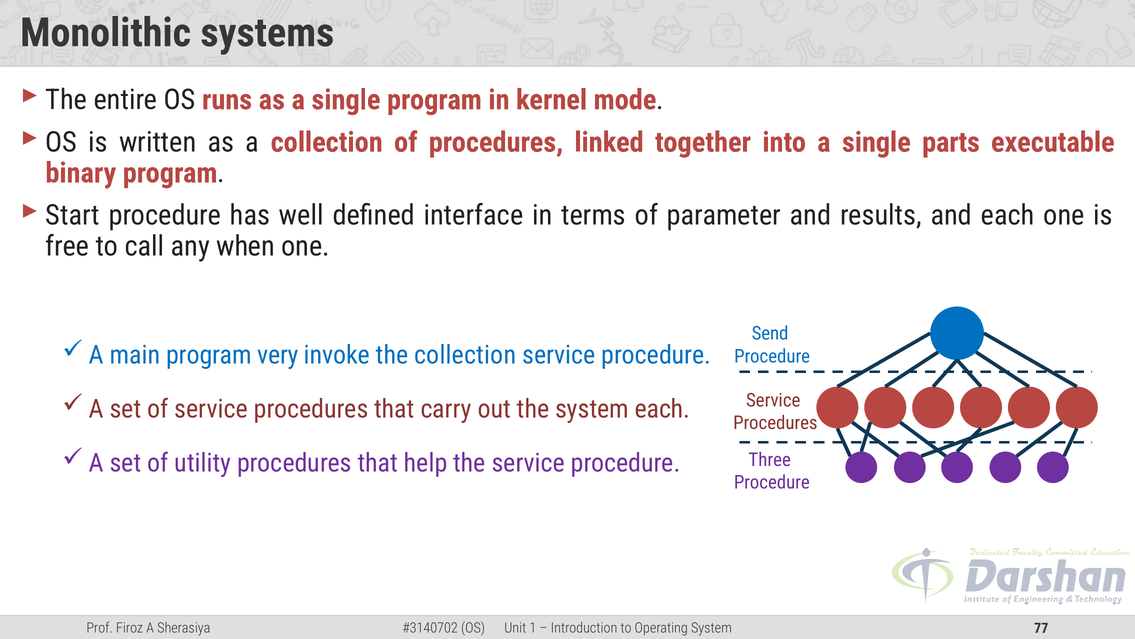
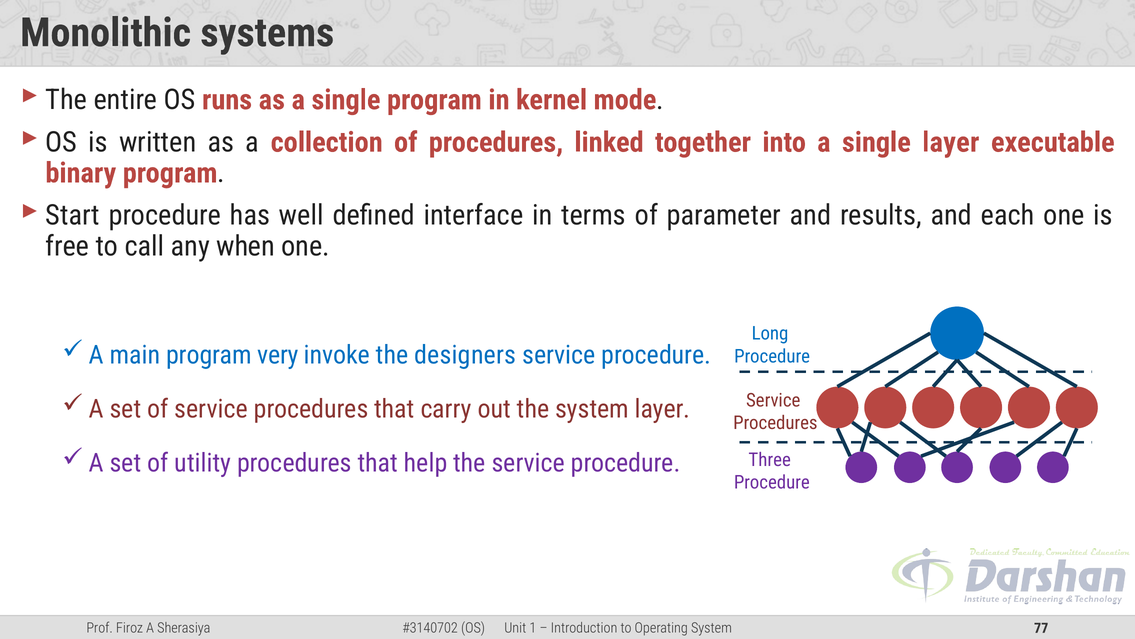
single parts: parts -> layer
Send: Send -> Long
the collection: collection -> designers
system each: each -> layer
